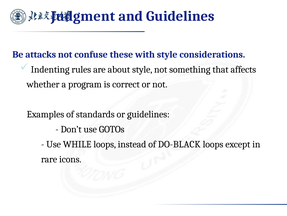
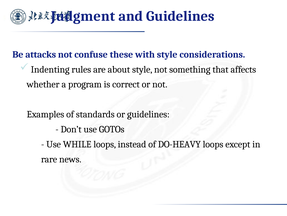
DO-BLACK: DO-BLACK -> DO-HEAVY
icons: icons -> news
